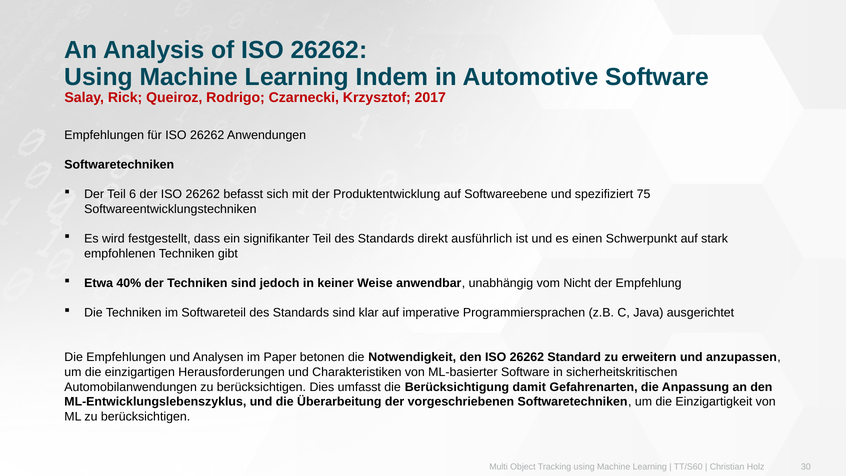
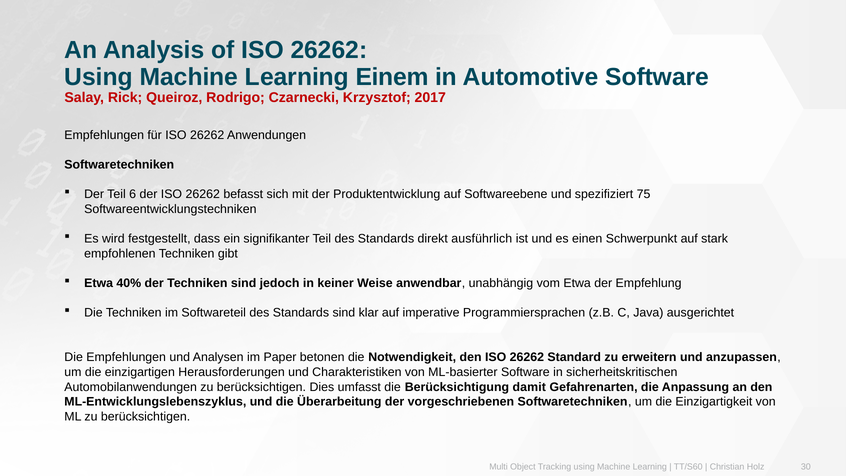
Indem: Indem -> Einem
vom Nicht: Nicht -> Etwa
